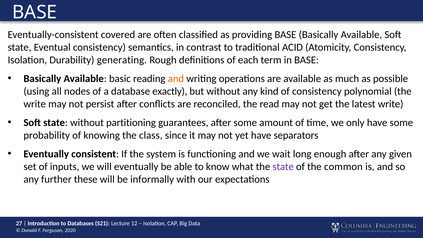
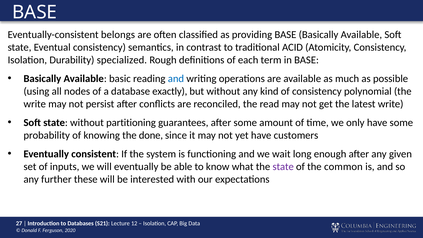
covered: covered -> belongs
generating: generating -> specialized
and at (176, 79) colour: orange -> blue
class: class -> done
separators: separators -> customers
informally: informally -> interested
